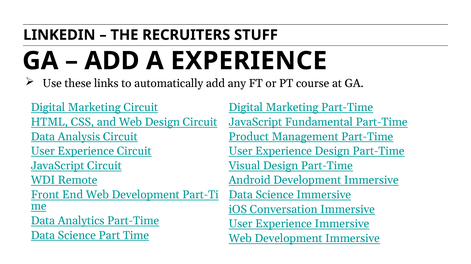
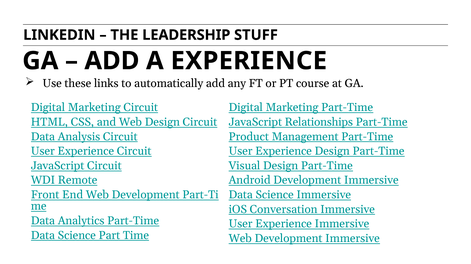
RECRUITERS: RECRUITERS -> LEADERSHIP
Fundamental: Fundamental -> Relationships
